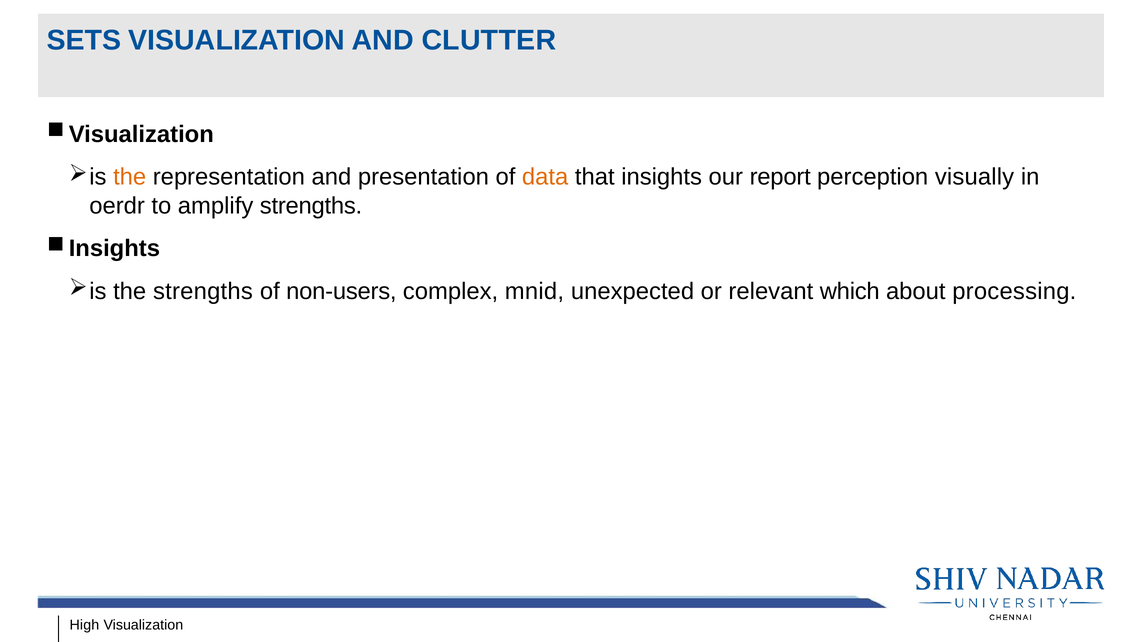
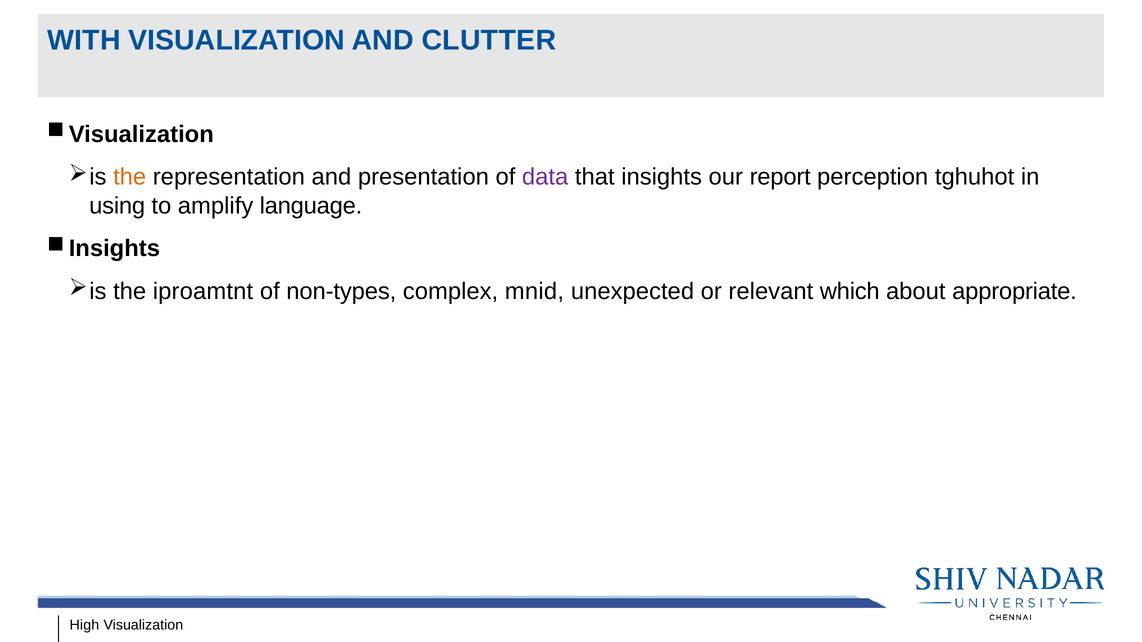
SETS: SETS -> WITH
data colour: orange -> purple
visually: visually -> tghuhot
oerdr: oerdr -> using
amplify strengths: strengths -> language
the strengths: strengths -> iproamtnt
non-users: non-users -> non-types
processing: processing -> appropriate
